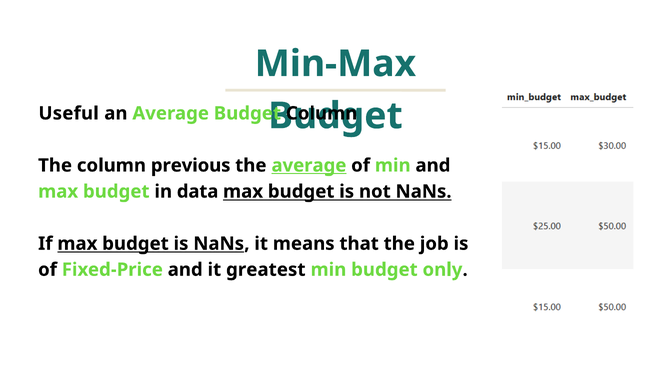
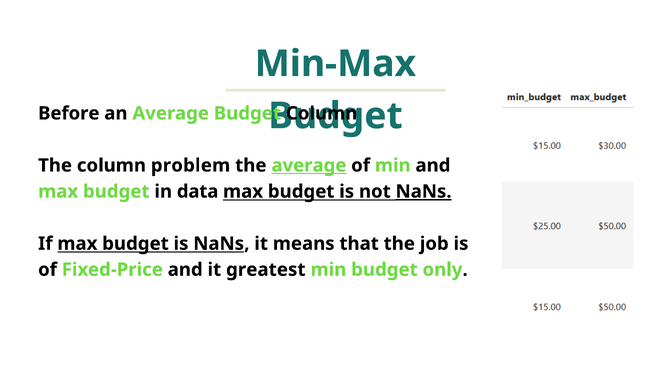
Useful: Useful -> Before
previous: previous -> problem
NaNs at (424, 192) underline: none -> present
